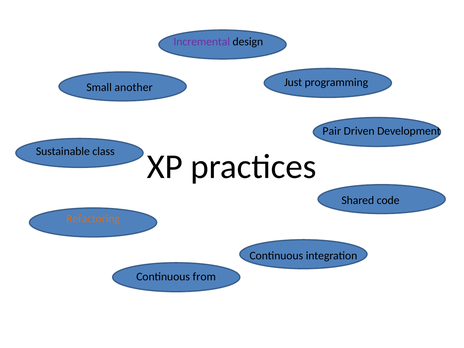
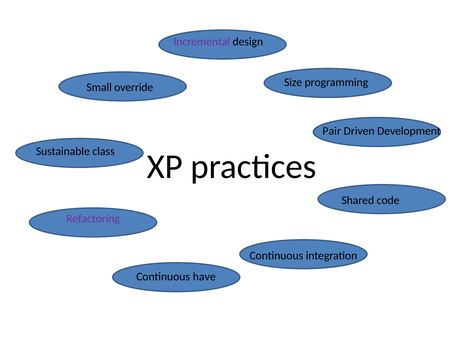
Just: Just -> Size
another: another -> override
Refactoring colour: orange -> purple
from: from -> have
